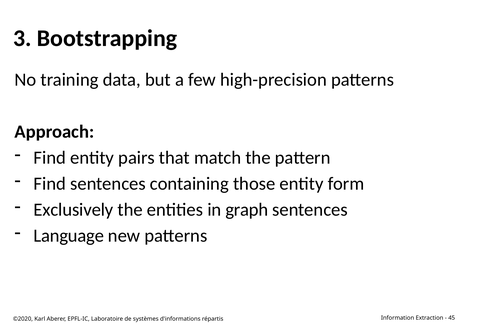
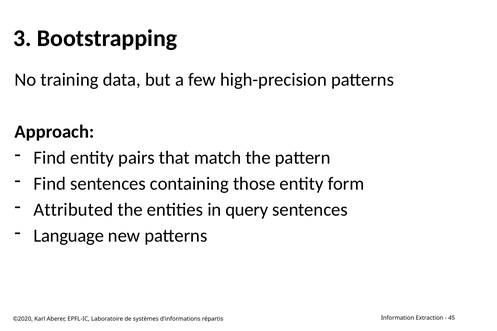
Exclusively: Exclusively -> Attributed
graph: graph -> query
